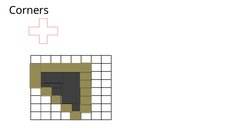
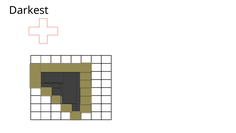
Corners: Corners -> Darkest
